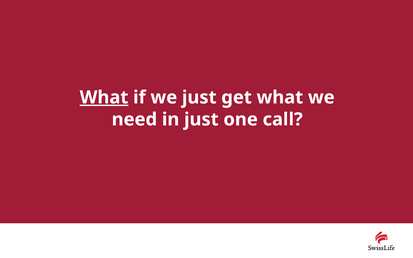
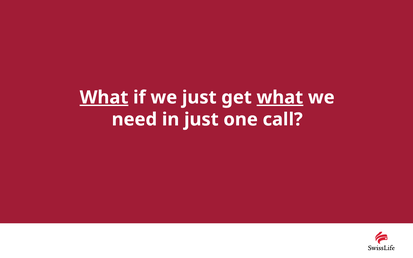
what at (280, 97) underline: none -> present
